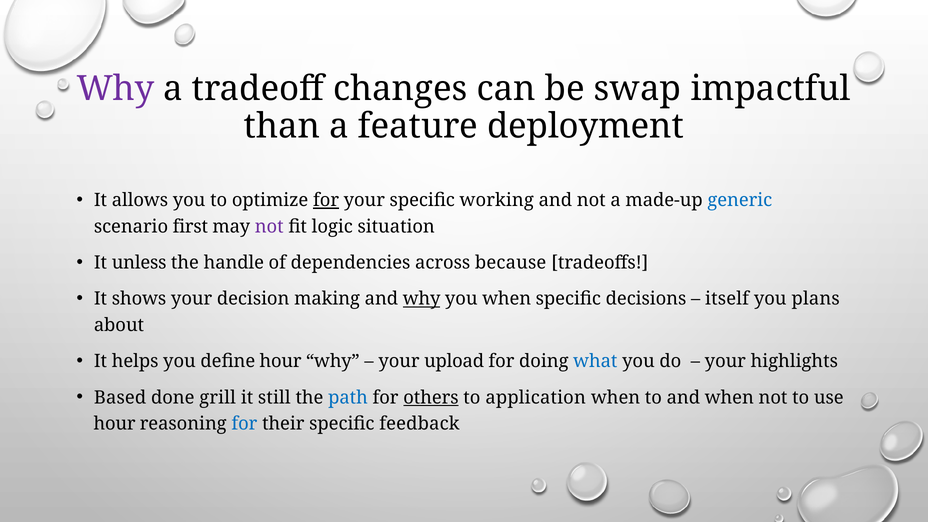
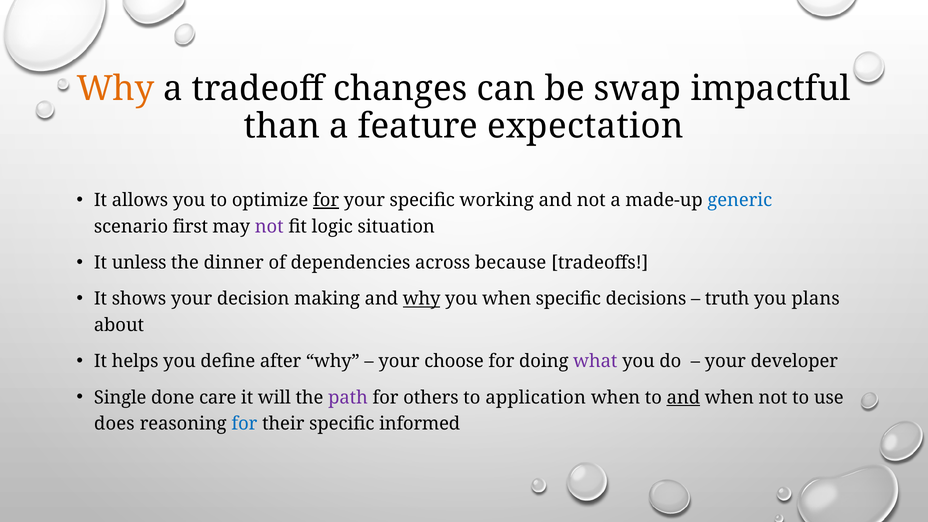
Why at (116, 89) colour: purple -> orange
deployment: deployment -> expectation
handle: handle -> dinner
itself: itself -> truth
define hour: hour -> after
upload: upload -> choose
what colour: blue -> purple
highlights: highlights -> developer
Based: Based -> Single
grill: grill -> care
still: still -> will
path colour: blue -> purple
others underline: present -> none
and at (683, 398) underline: none -> present
hour at (115, 424): hour -> does
feedback: feedback -> informed
